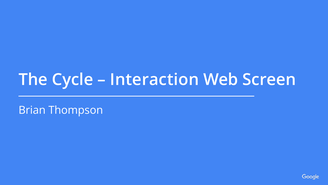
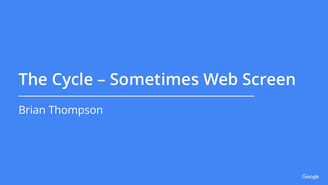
Interaction: Interaction -> Sometimes
